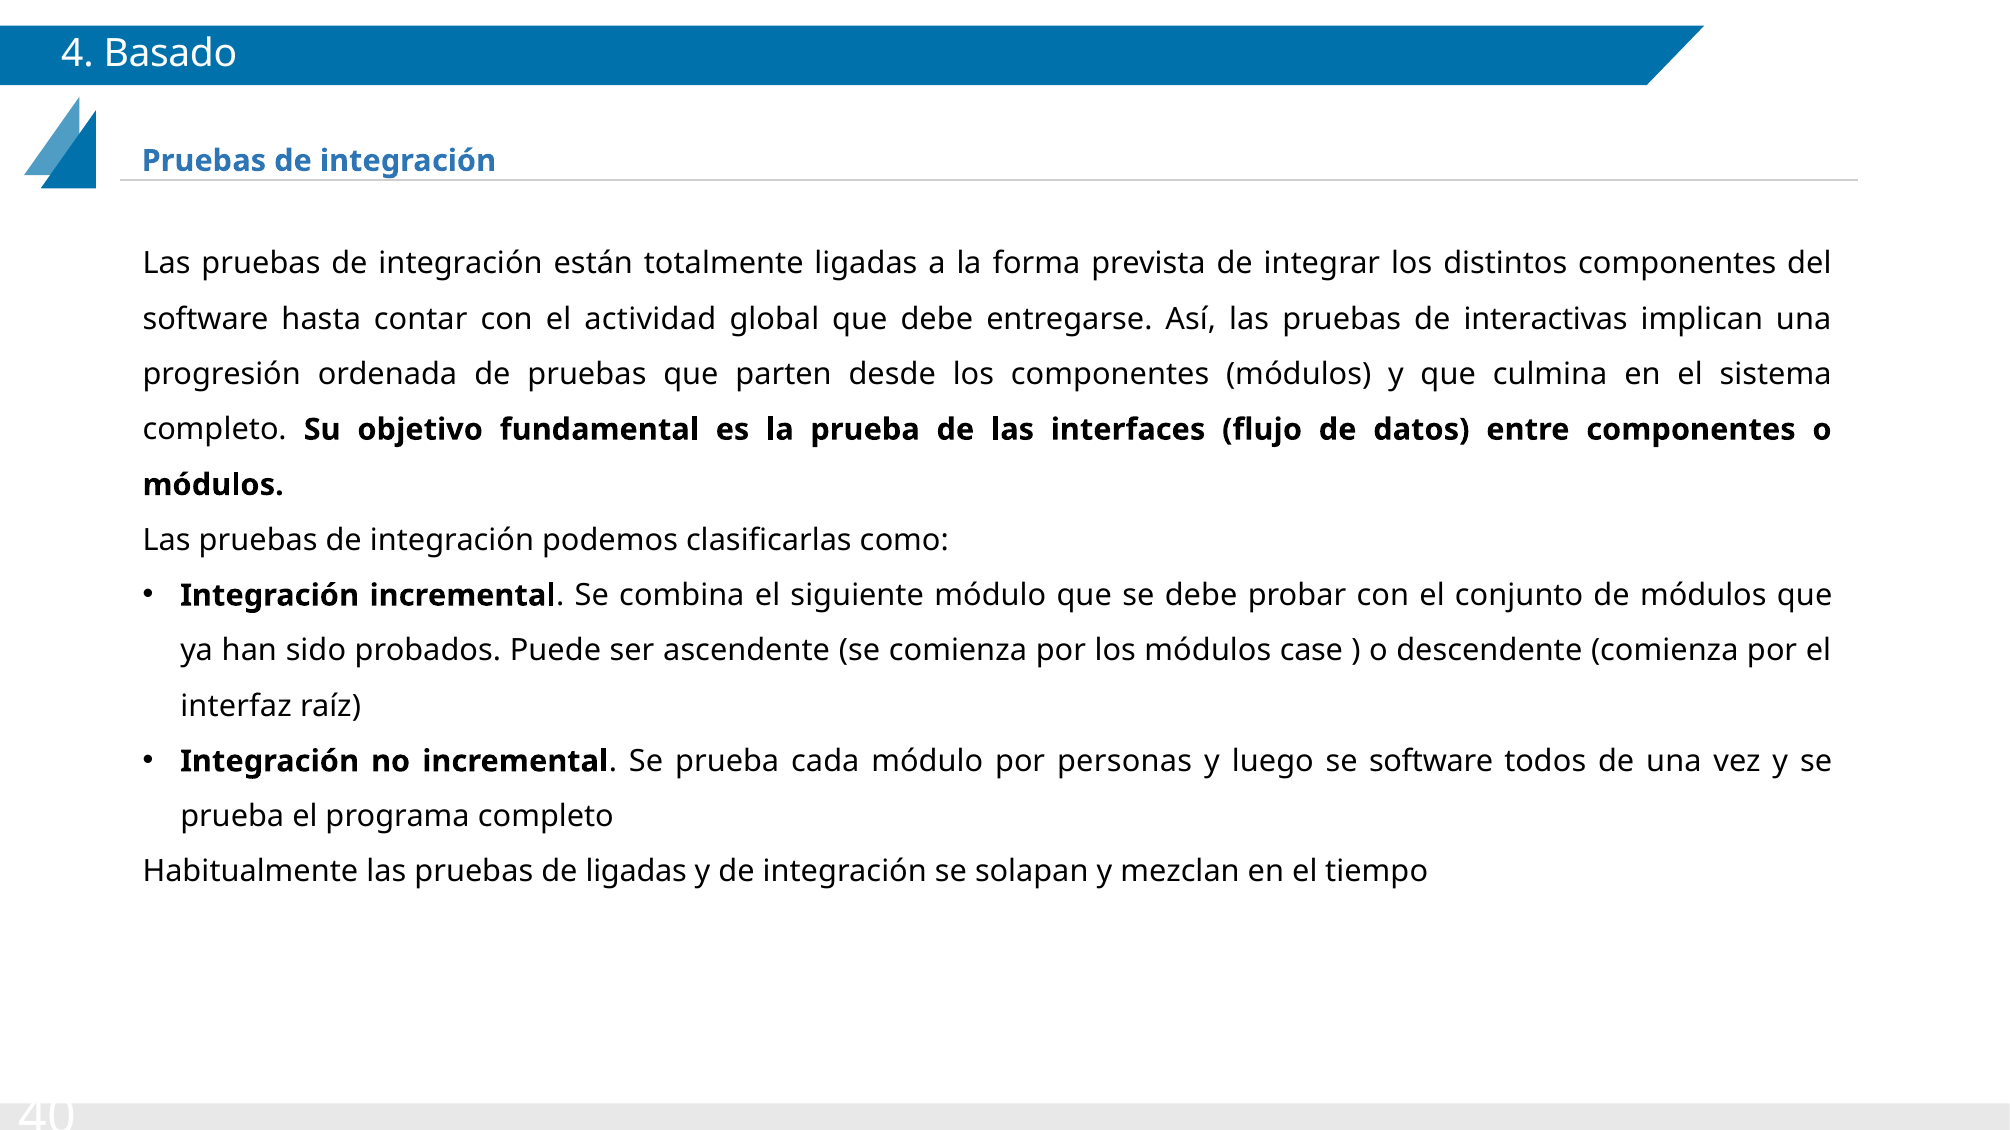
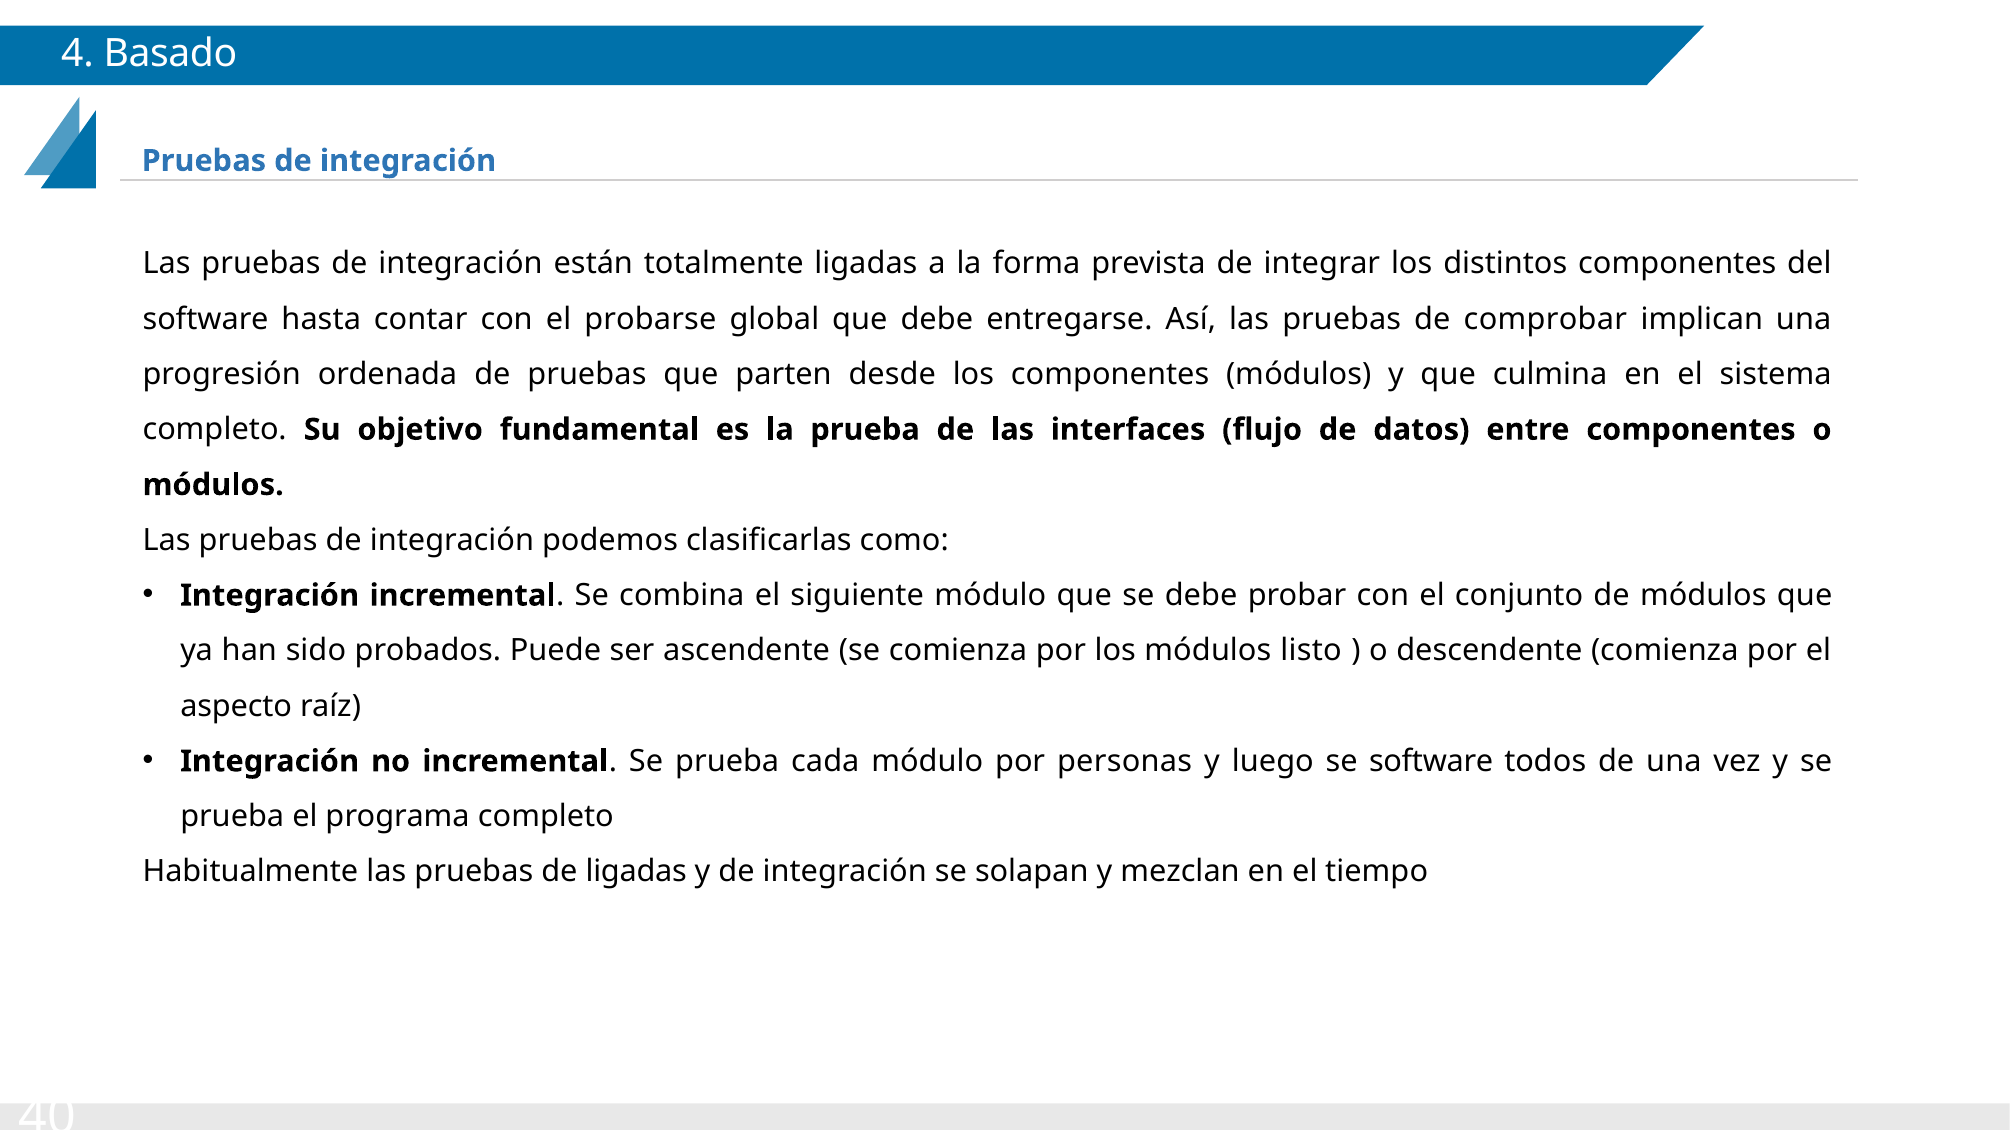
actividad: actividad -> probarse
interactivas: interactivas -> comprobar
case: case -> listo
interfaz: interfaz -> aspecto
